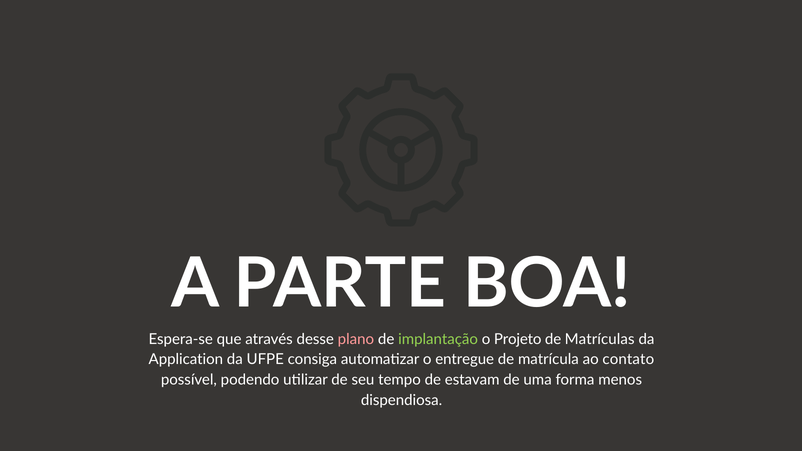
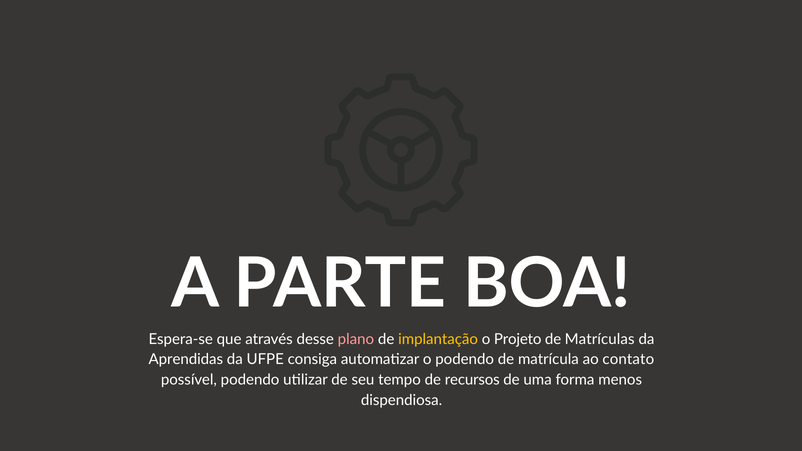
implantação colour: light green -> yellow
Application: Application -> Aprendidas
o entregue: entregue -> podendo
estavam: estavam -> recursos
